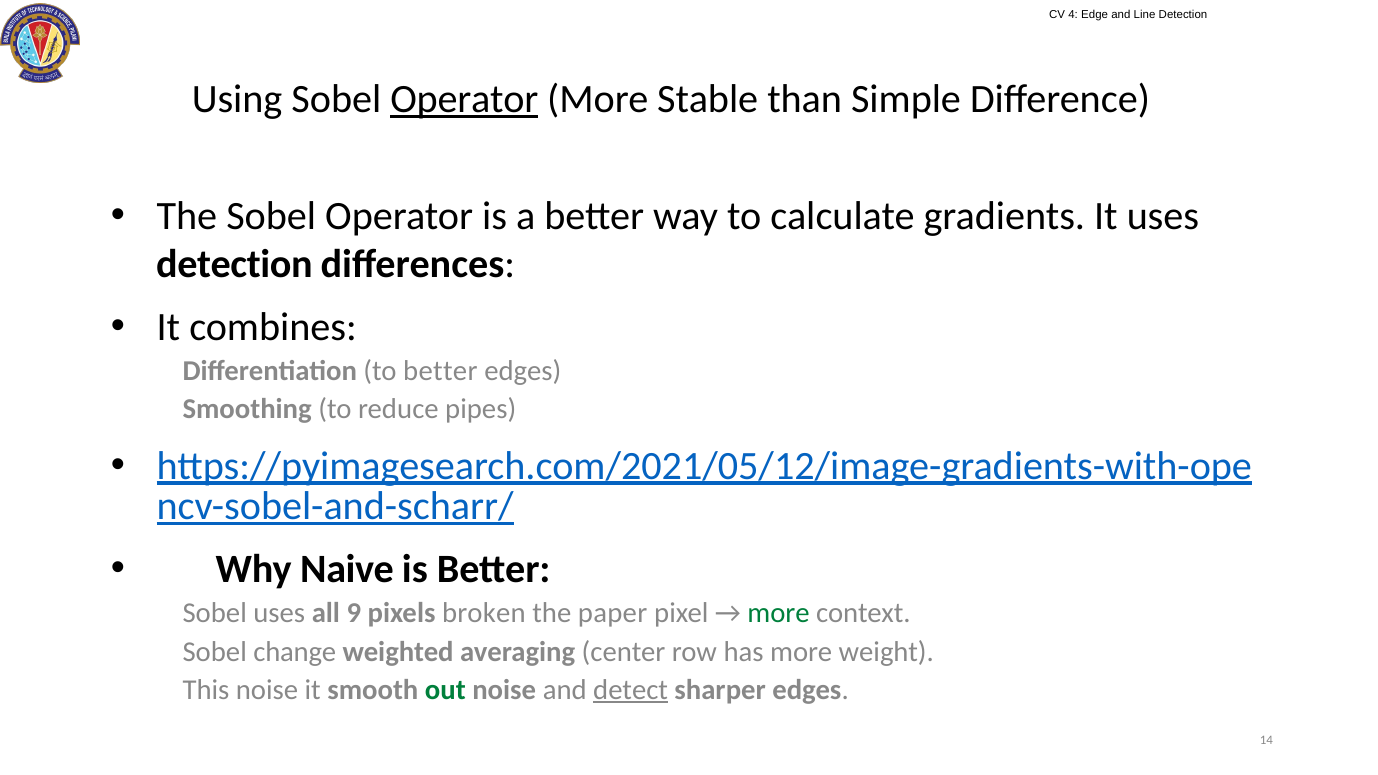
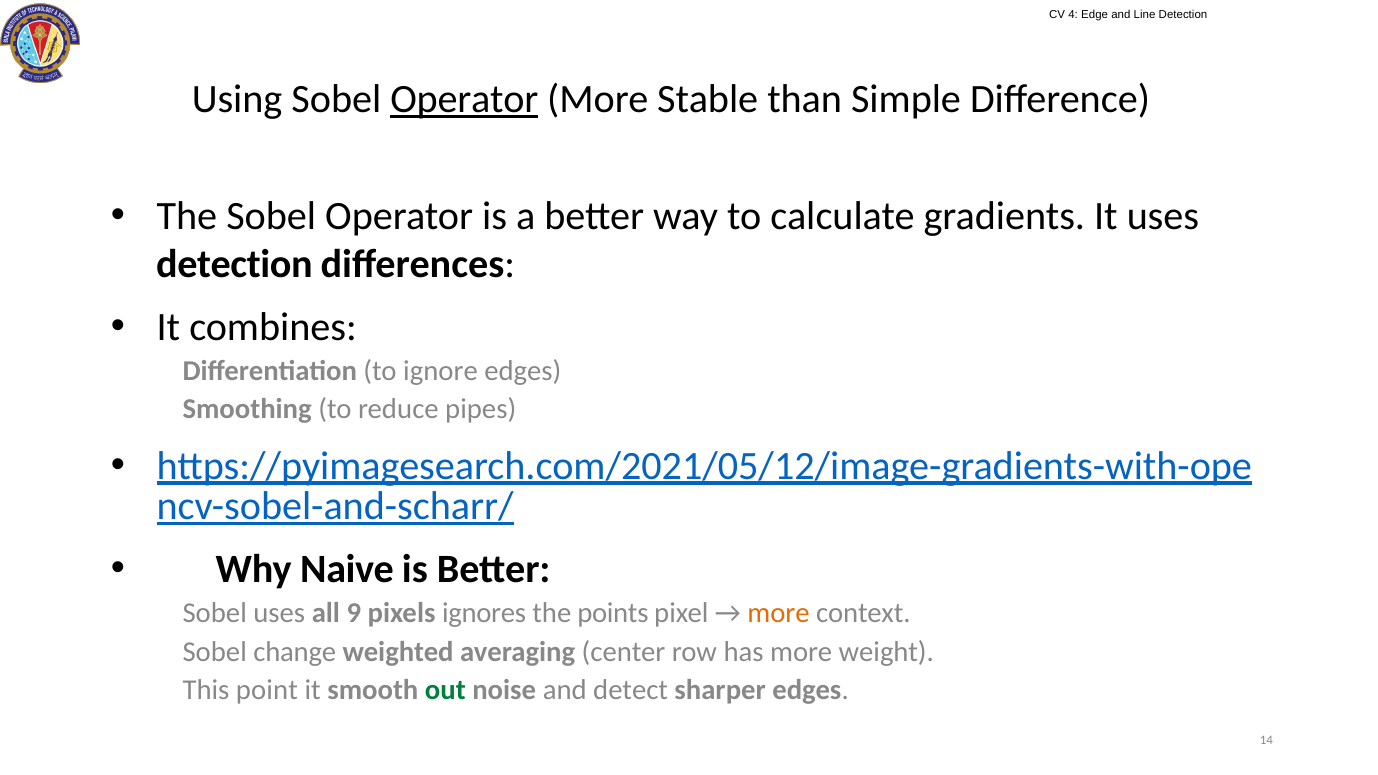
to better: better -> ignore
broken: broken -> ignores
paper: paper -> points
more at (779, 614) colour: green -> orange
This noise: noise -> point
detect underline: present -> none
